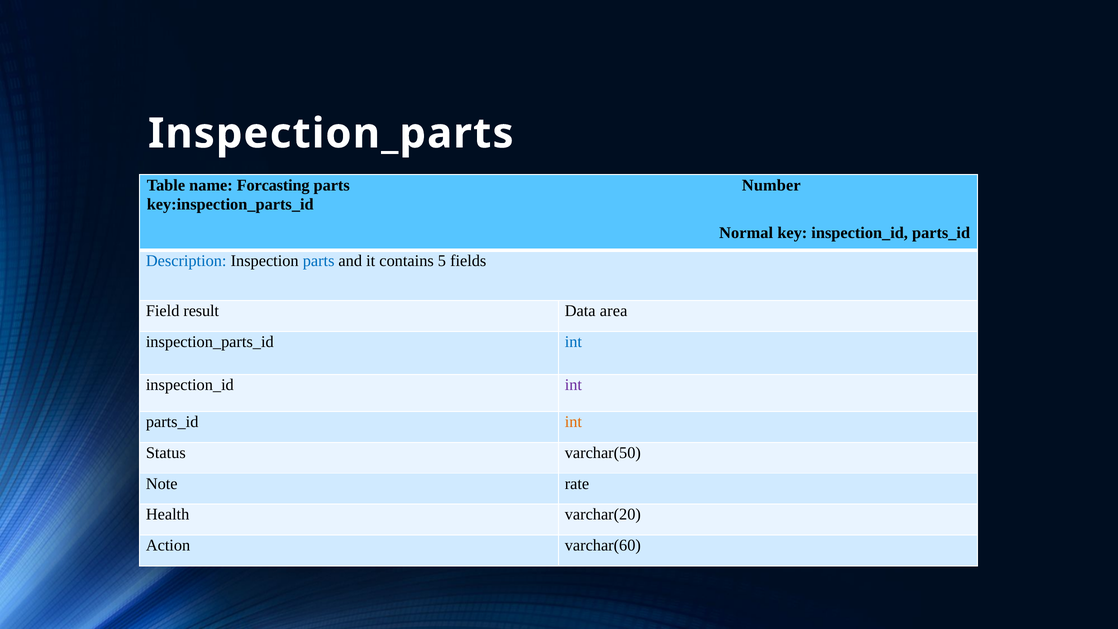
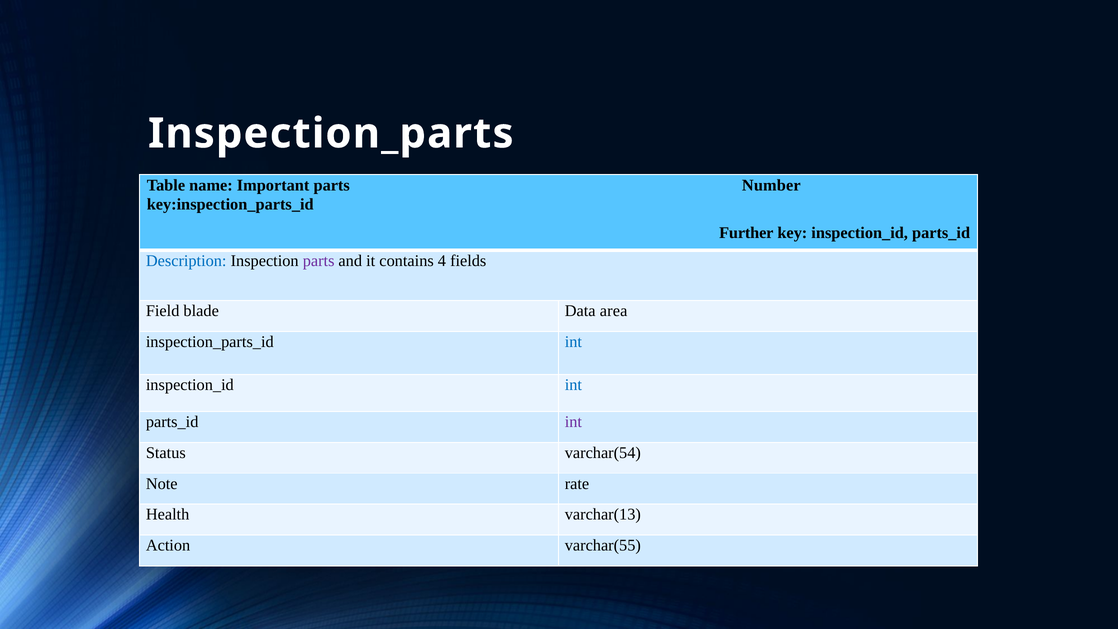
Forcasting: Forcasting -> Important
Normal: Normal -> Further
parts at (319, 261) colour: blue -> purple
5: 5 -> 4
result: result -> blade
int at (573, 385) colour: purple -> blue
int at (573, 422) colour: orange -> purple
varchar(50: varchar(50 -> varchar(54
varchar(20: varchar(20 -> varchar(13
varchar(60: varchar(60 -> varchar(55
